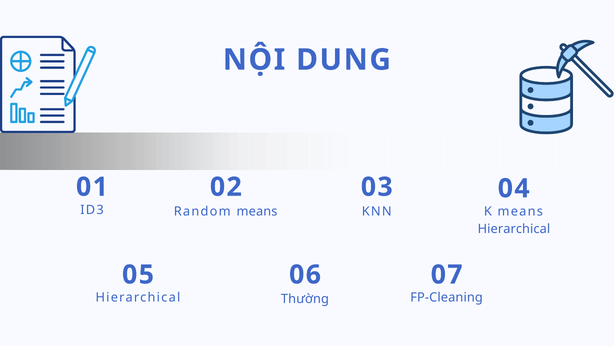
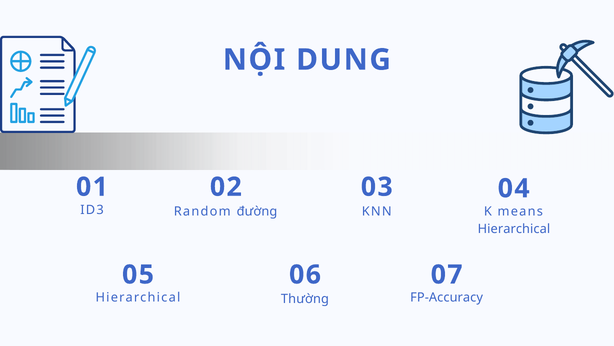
Random means: means -> đường
FP-Cleaning: FP-Cleaning -> FP-Accuracy
